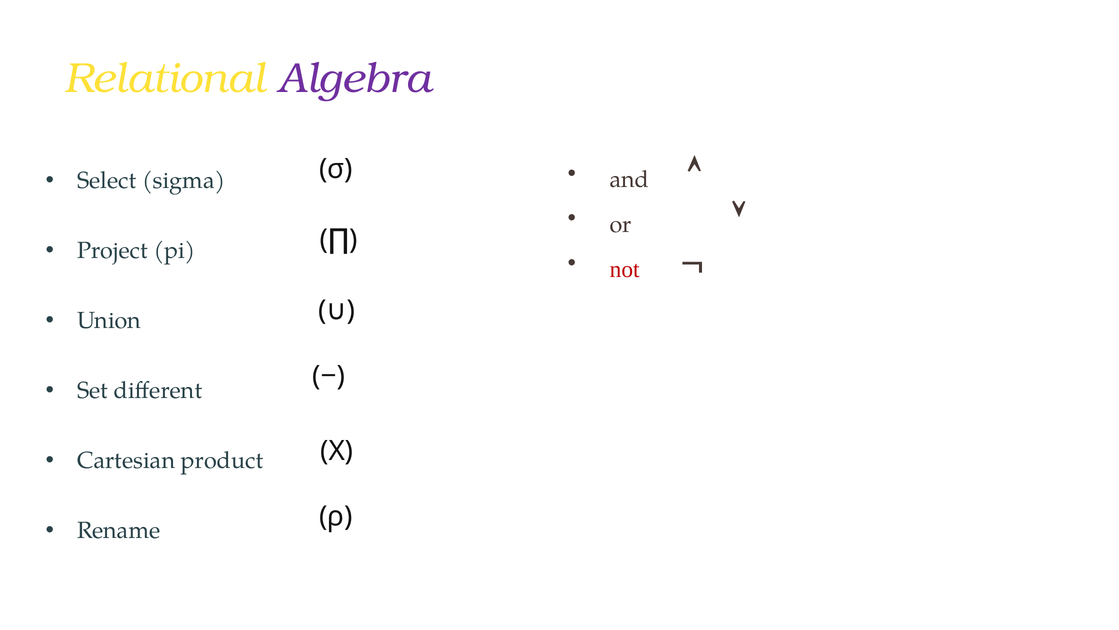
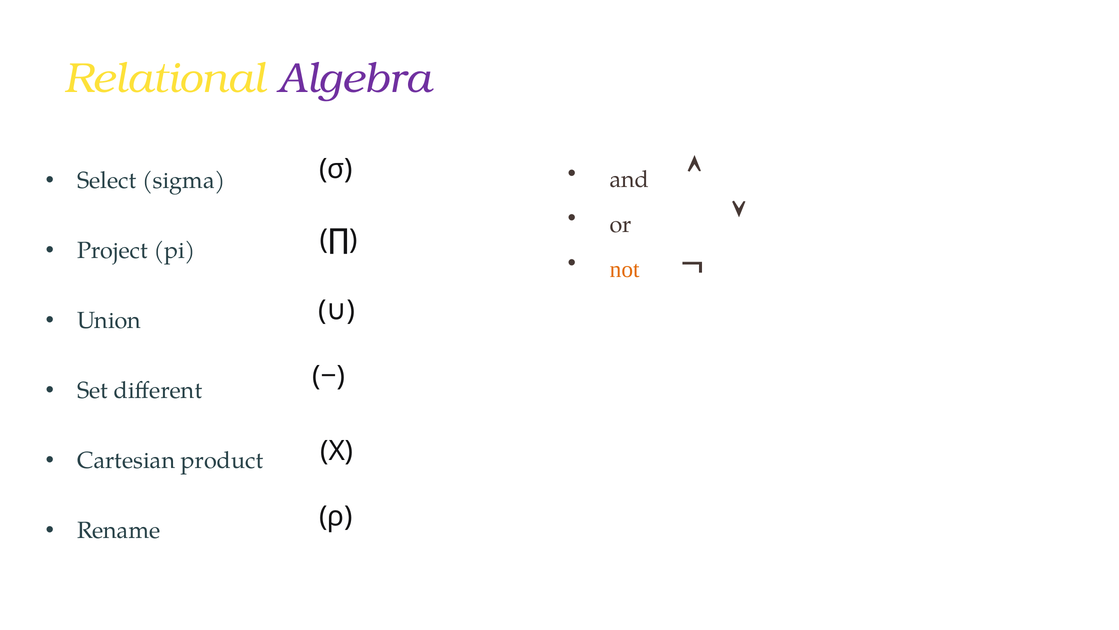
not colour: red -> orange
